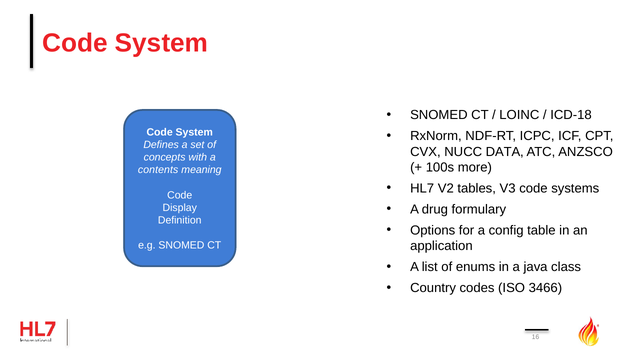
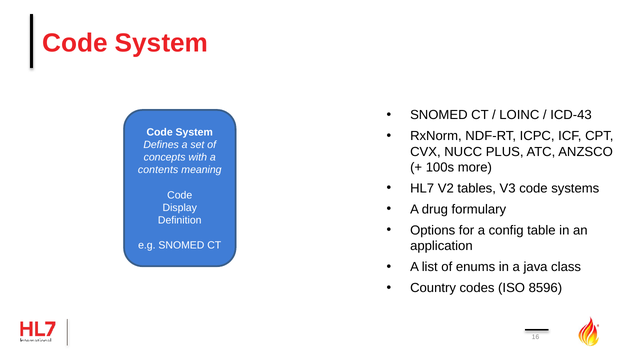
ICD-18: ICD-18 -> ICD-43
DATA: DATA -> PLUS
3466: 3466 -> 8596
